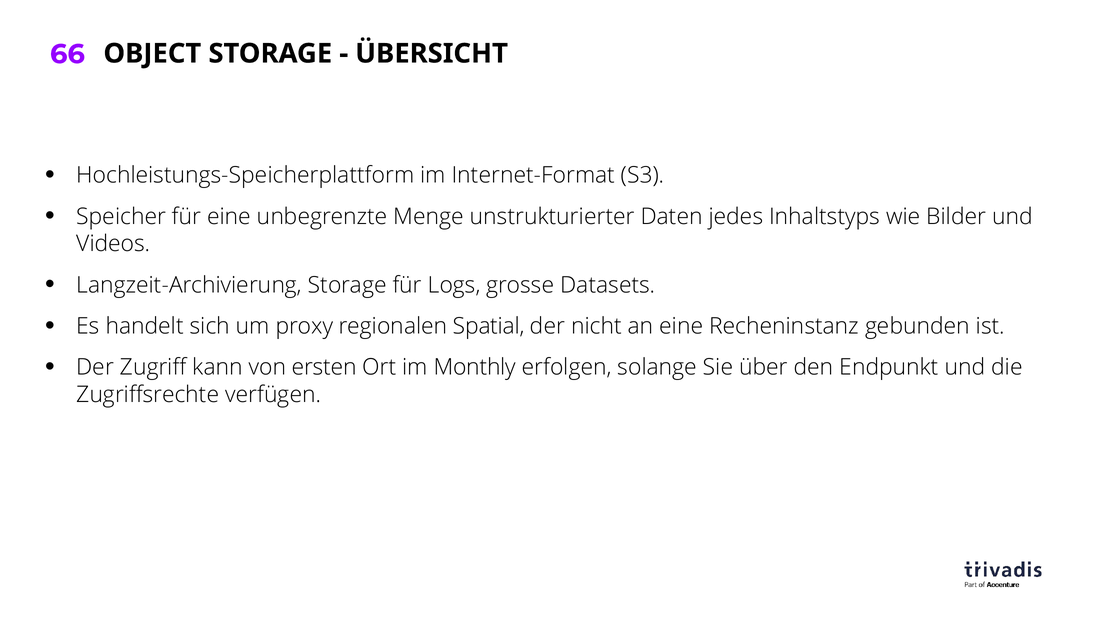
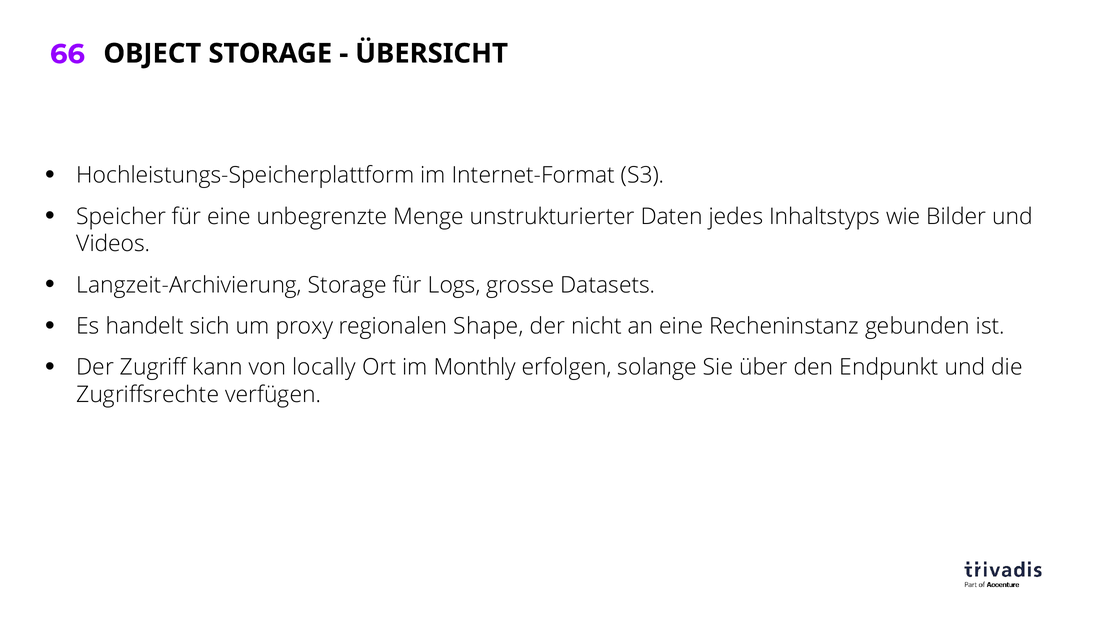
Spatial: Spatial -> Shape
ersten: ersten -> locally
